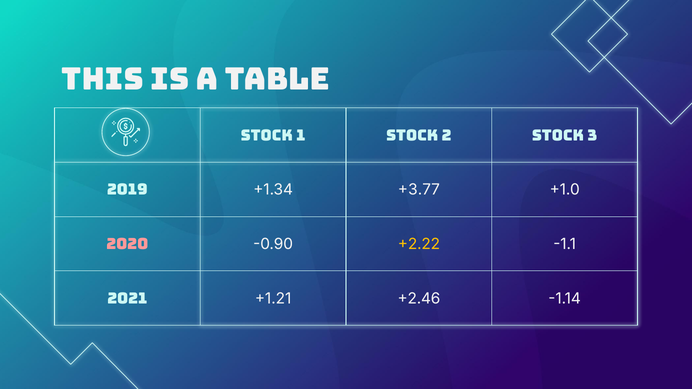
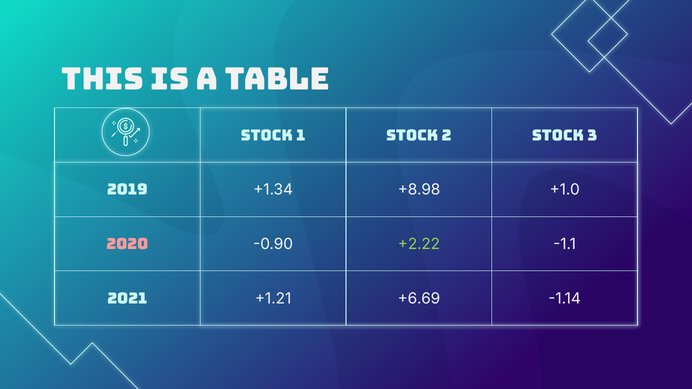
+3.77: +3.77 -> +8.98
+2.22 colour: yellow -> light green
+2.46: +2.46 -> +6.69
